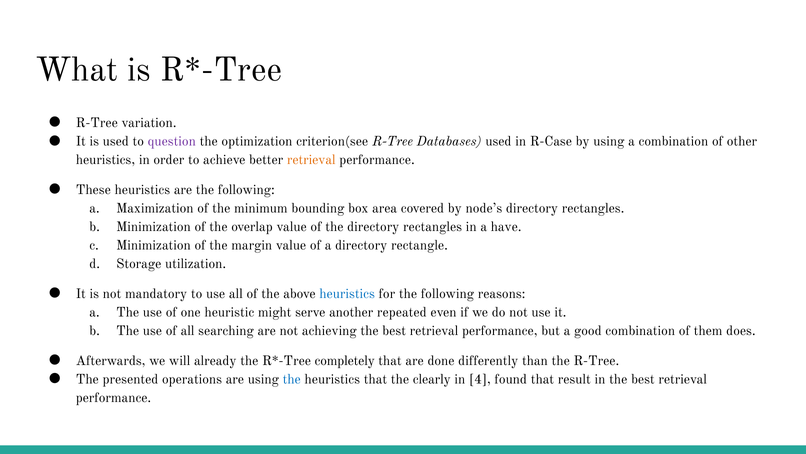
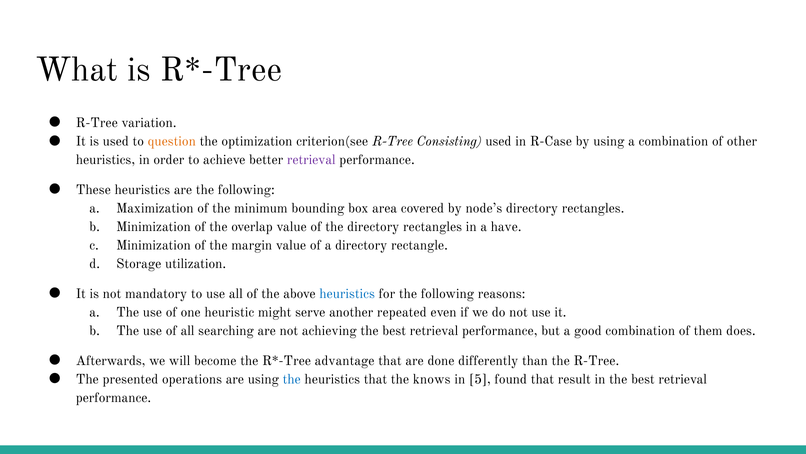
question colour: purple -> orange
Databases: Databases -> Consisting
retrieval at (311, 160) colour: orange -> purple
already: already -> become
completely: completely -> advantage
clearly: clearly -> knows
4: 4 -> 5
